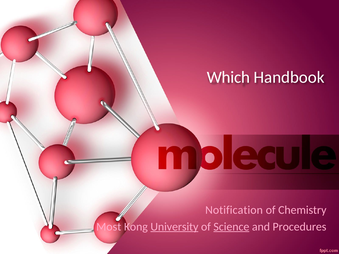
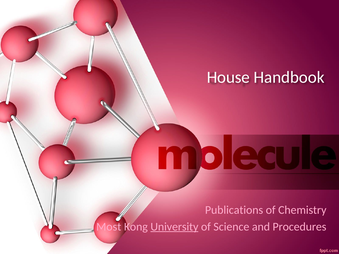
Which: Which -> House
Notification: Notification -> Publications
Science underline: present -> none
